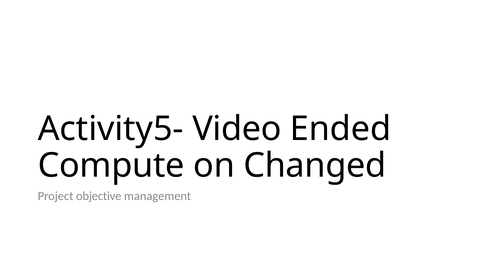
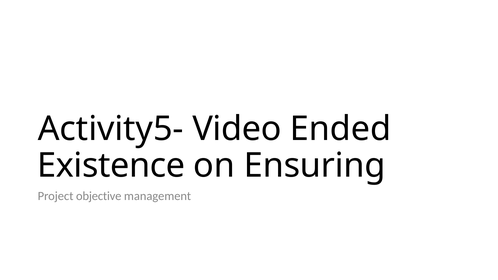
Compute: Compute -> Existence
Changed: Changed -> Ensuring
